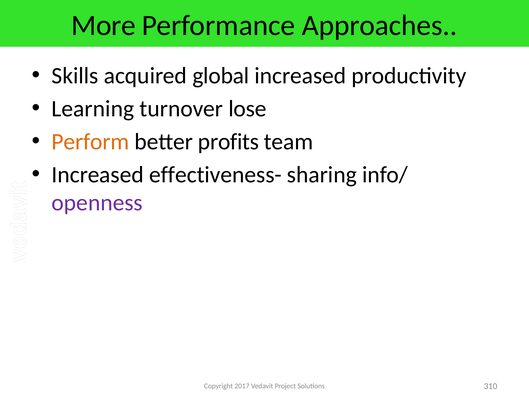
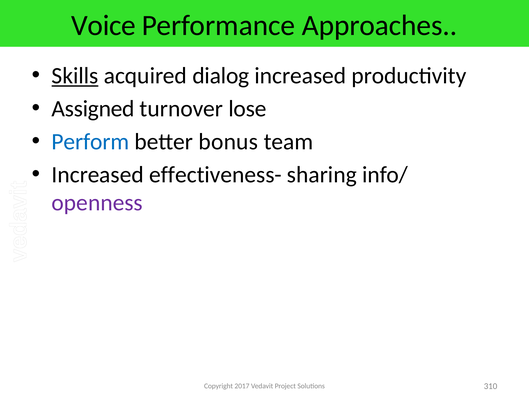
More: More -> Voice
Skills underline: none -> present
global: global -> dialog
Learning: Learning -> Assigned
Perform colour: orange -> blue
profits: profits -> bonus
